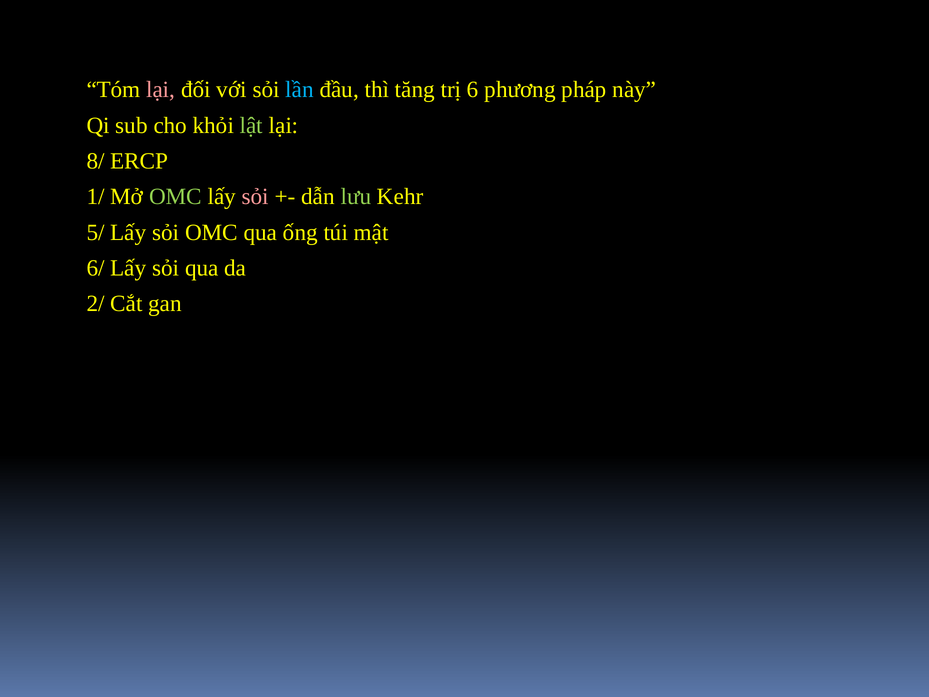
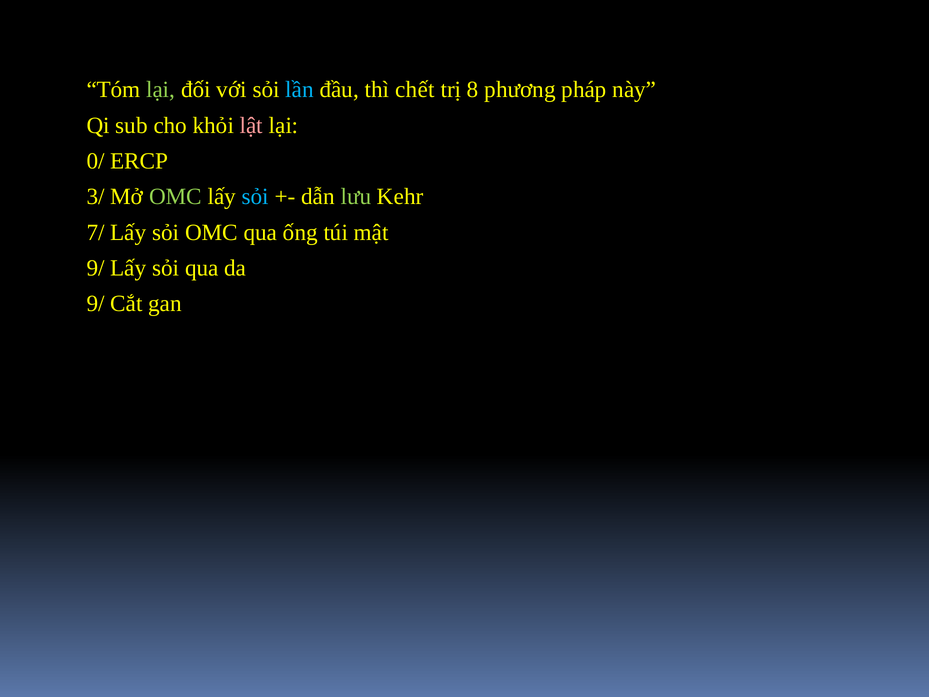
lại at (161, 90) colour: pink -> light green
tăng: tăng -> chết
6: 6 -> 8
lật colour: light green -> pink
8/: 8/ -> 0/
1/: 1/ -> 3/
sỏi at (255, 197) colour: pink -> light blue
5/: 5/ -> 7/
6/ at (96, 268): 6/ -> 9/
2/ at (96, 304): 2/ -> 9/
